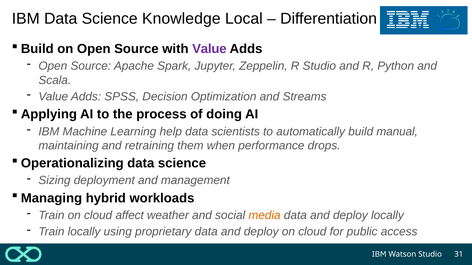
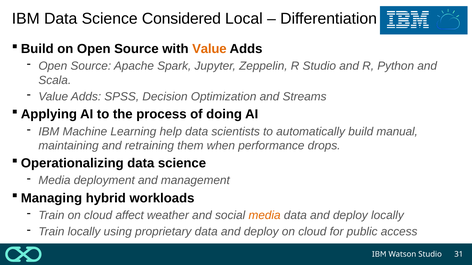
Knowledge: Knowledge -> Considered
Value at (209, 49) colour: purple -> orange
Sizing at (54, 181): Sizing -> Media
